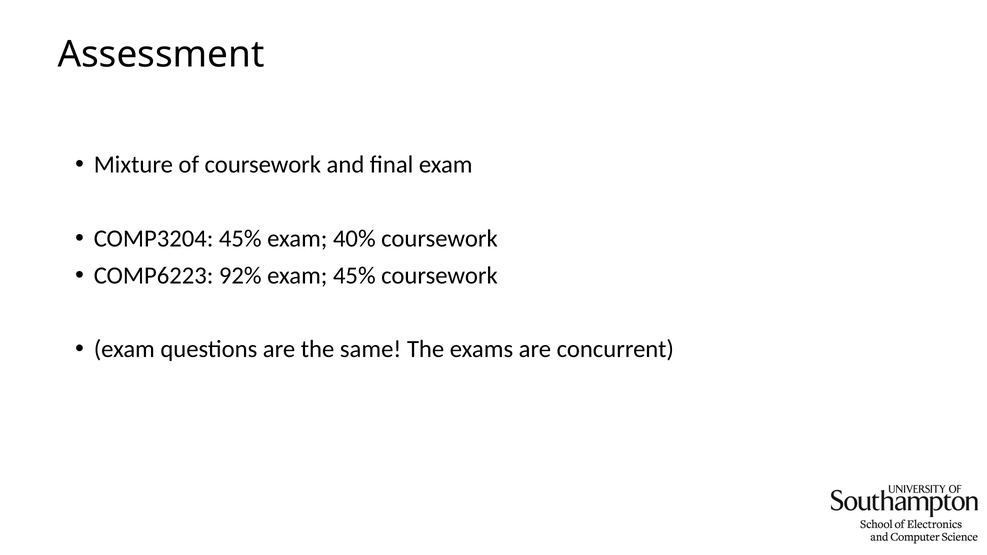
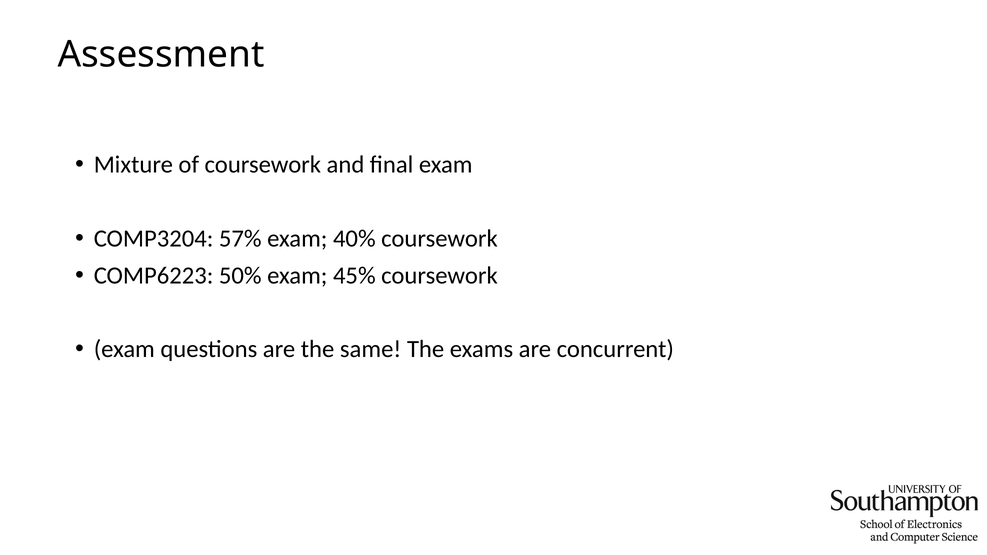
COMP3204 45%: 45% -> 57%
92%: 92% -> 50%
